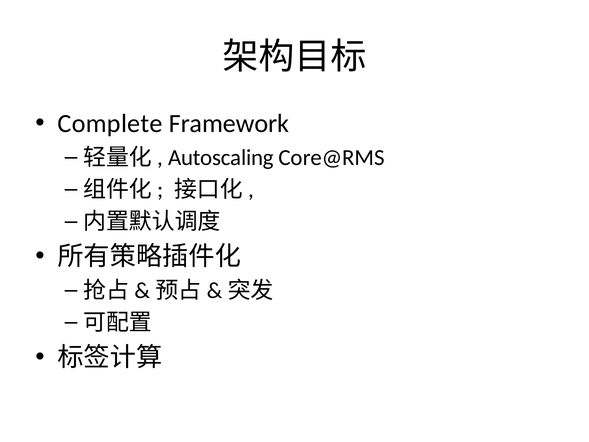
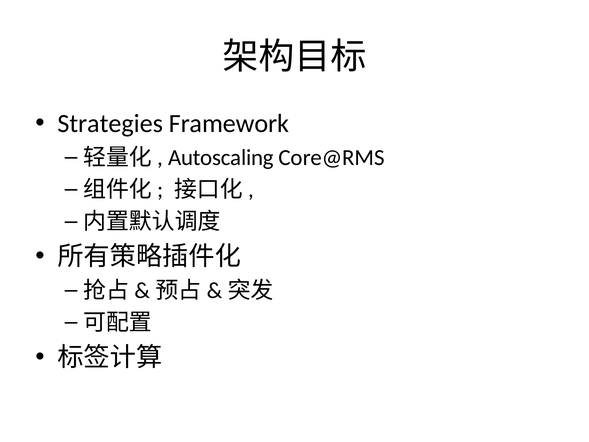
Complete: Complete -> Strategies
